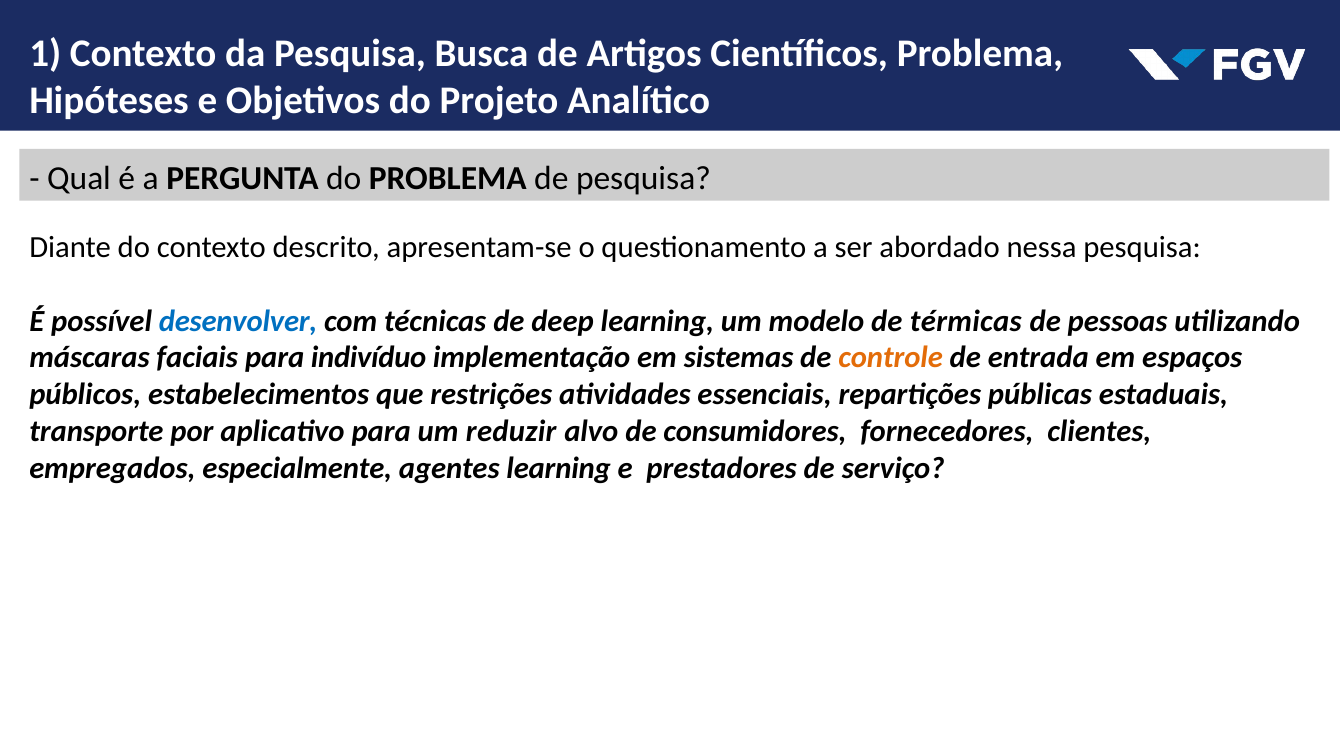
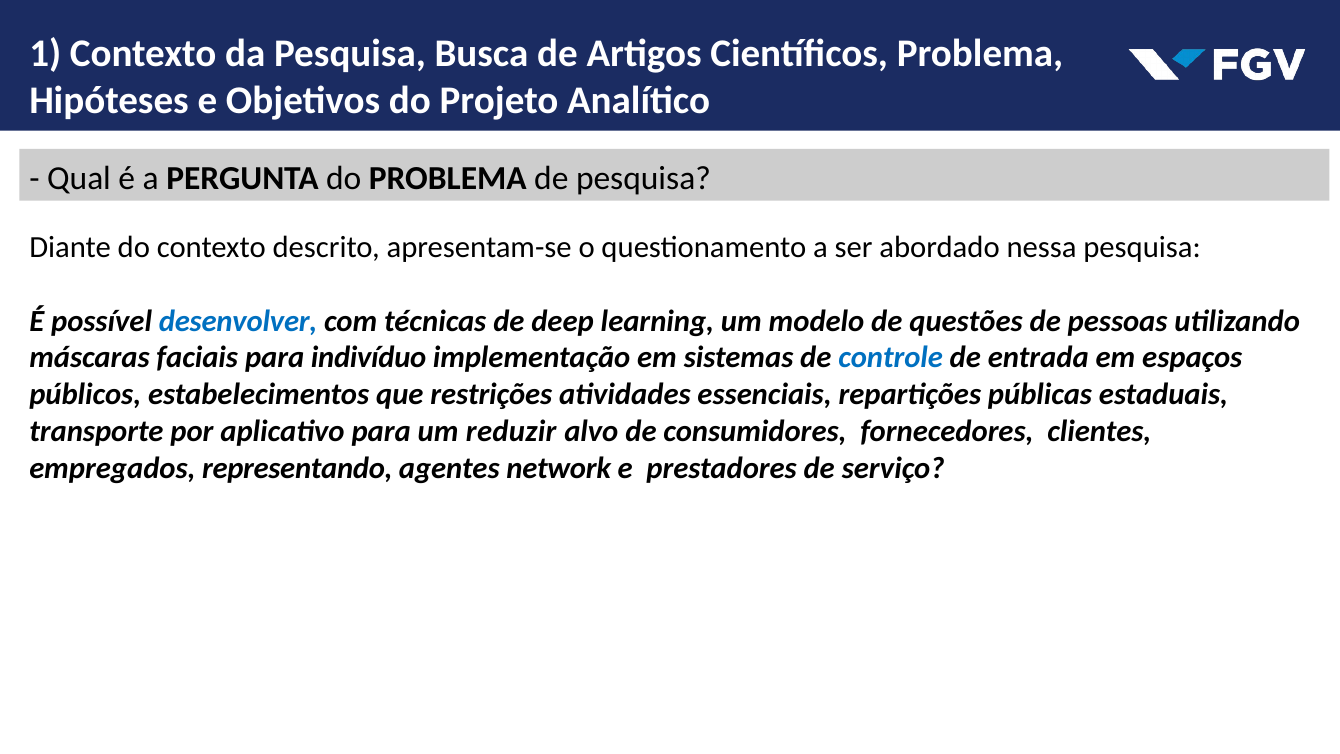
térmicas: térmicas -> questões
controle colour: orange -> blue
especialmente: especialmente -> representando
agentes learning: learning -> network
